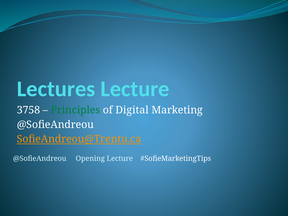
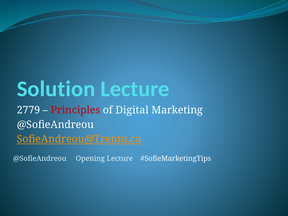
Lectures: Lectures -> Solution
3758: 3758 -> 2779
Principles colour: green -> red
